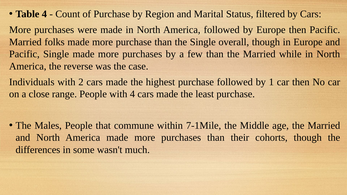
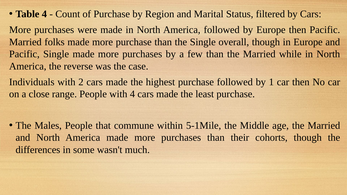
7-1Mile: 7-1Mile -> 5-1Mile
